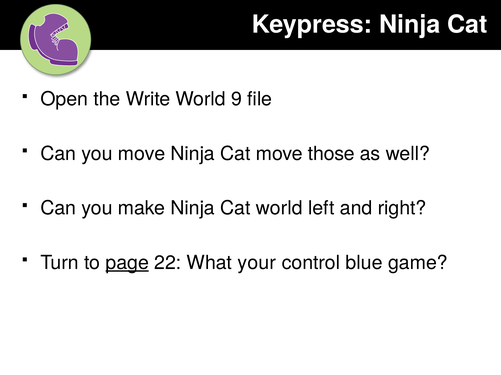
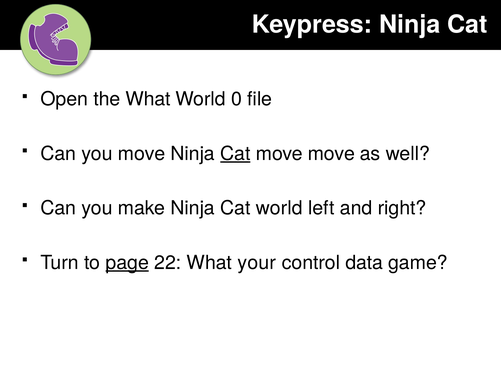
the Write: Write -> What
9: 9 -> 0
Cat at (235, 154) underline: none -> present
move those: those -> move
blue: blue -> data
